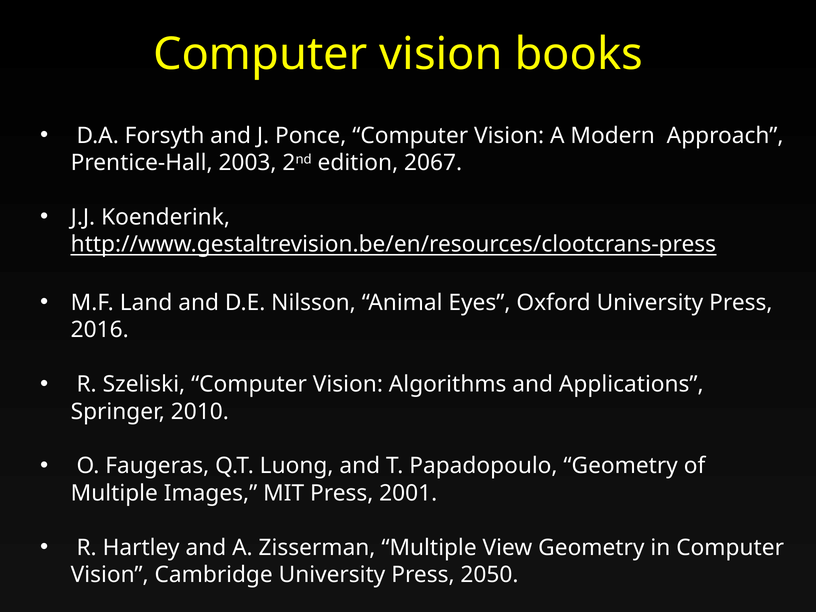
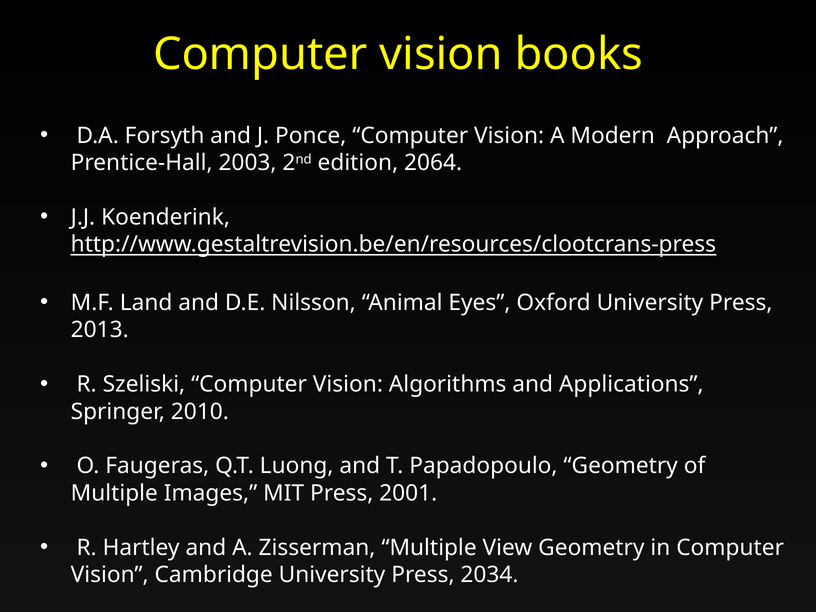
2067: 2067 -> 2064
2016: 2016 -> 2013
2050: 2050 -> 2034
